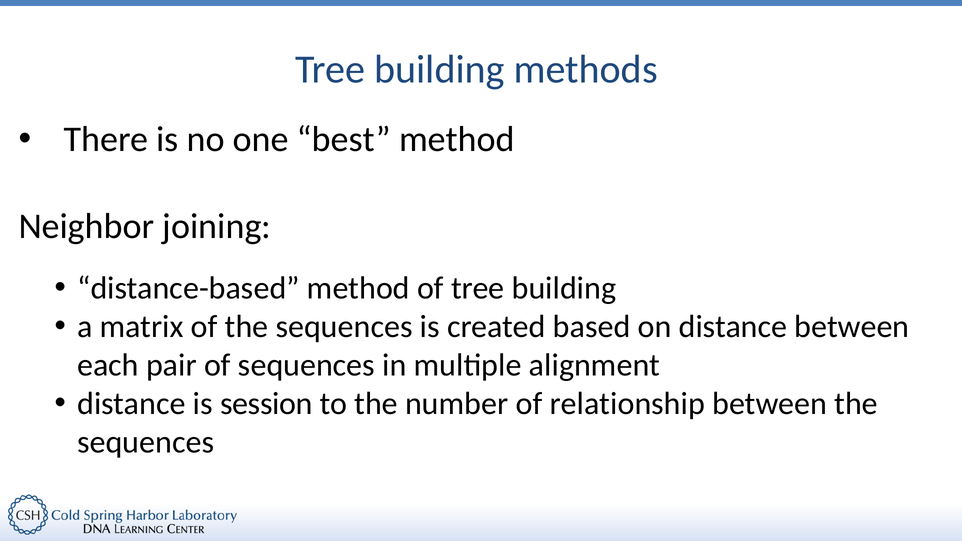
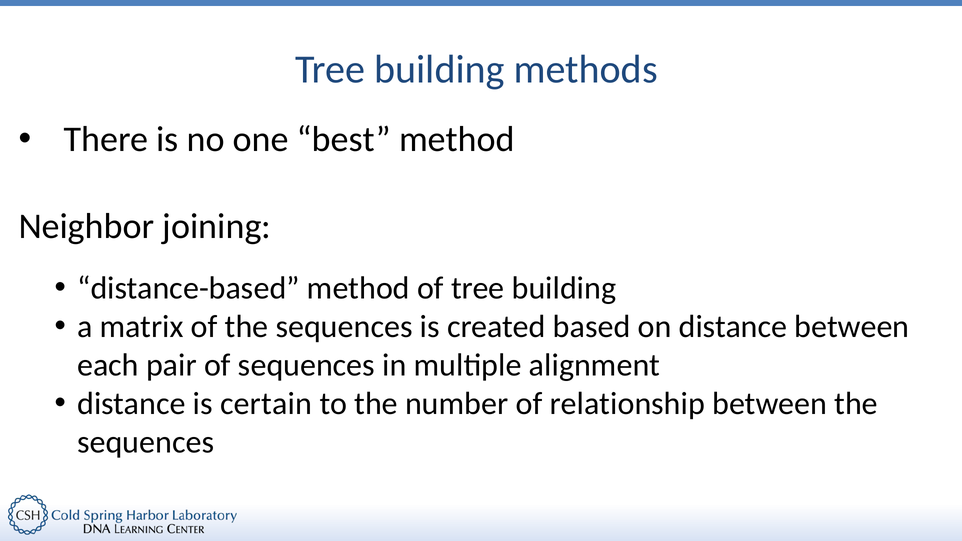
session: session -> certain
